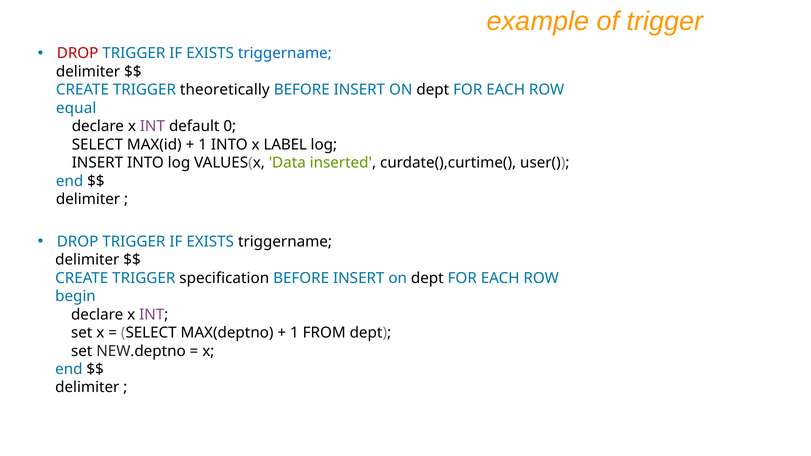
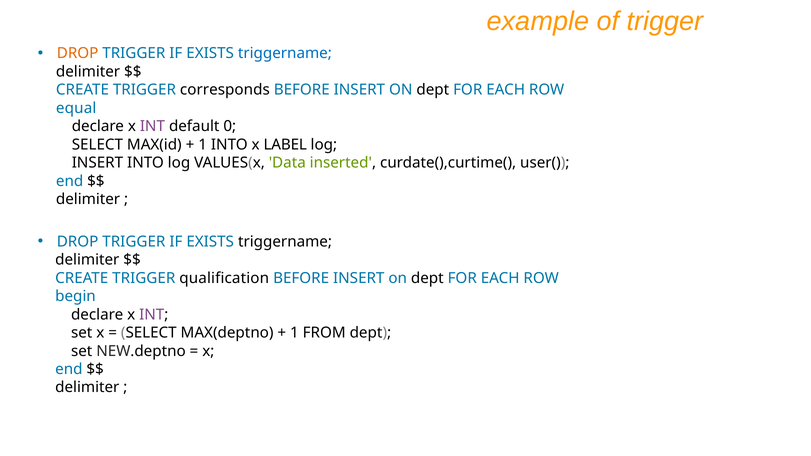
DROP at (78, 53) colour: red -> orange
theoretically: theoretically -> corresponds
specification: specification -> qualification
